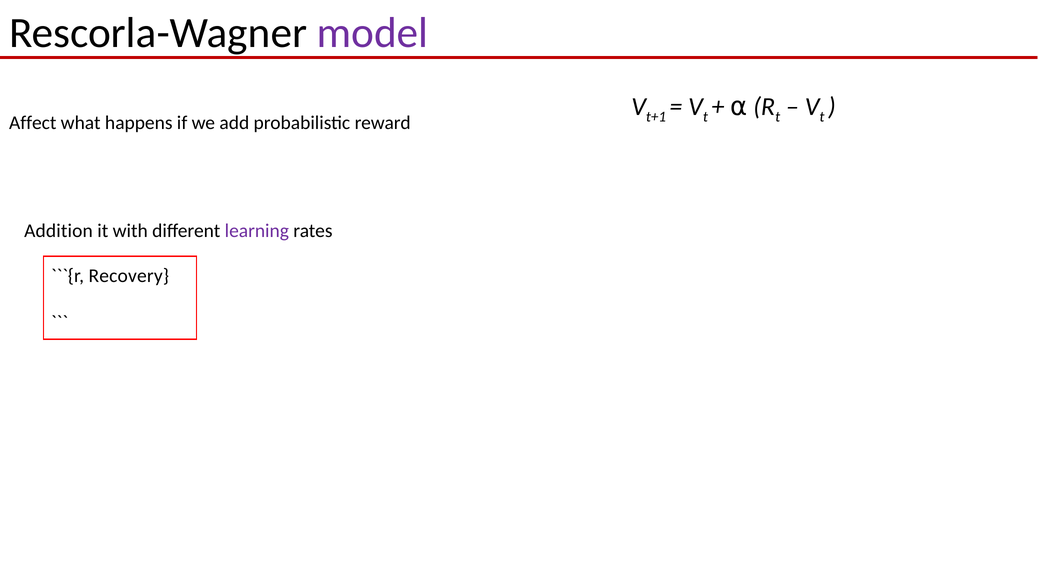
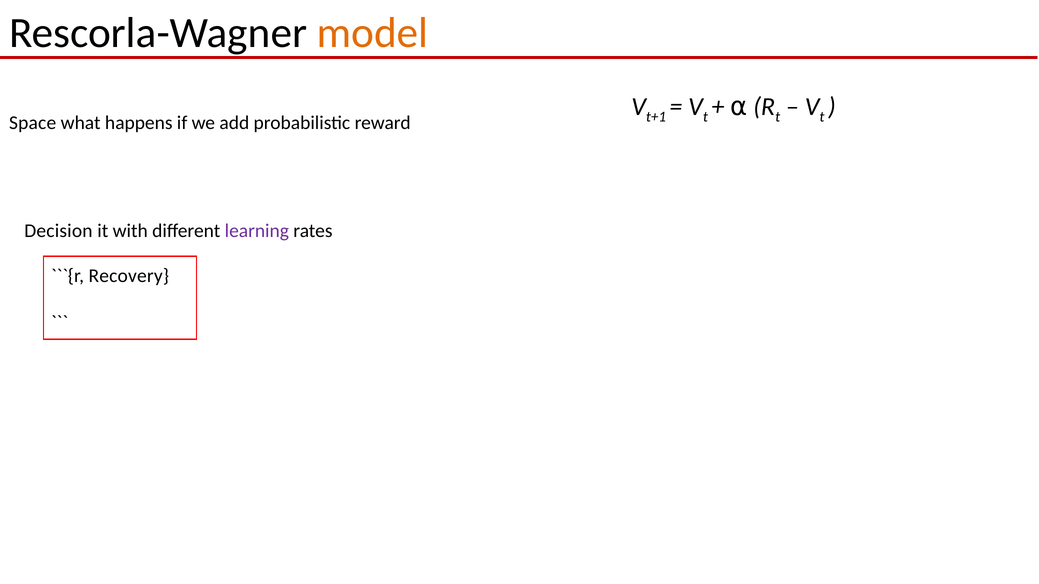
model colour: purple -> orange
Affect: Affect -> Space
Addition: Addition -> Decision
